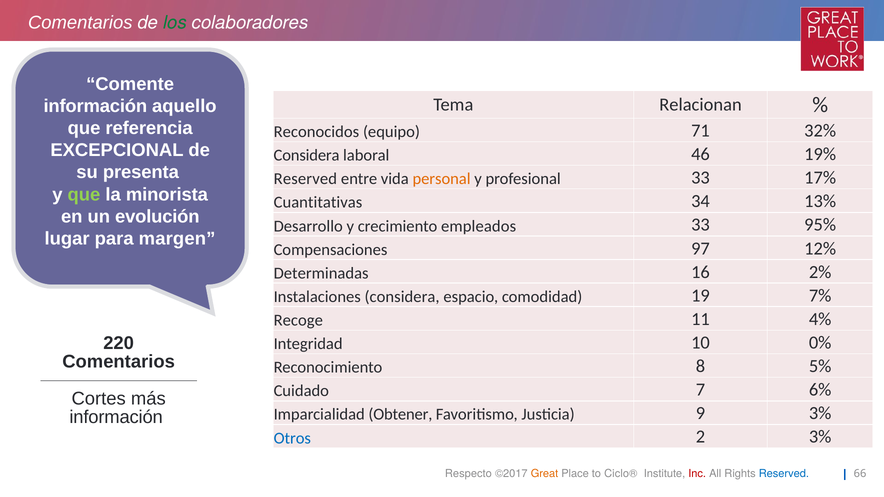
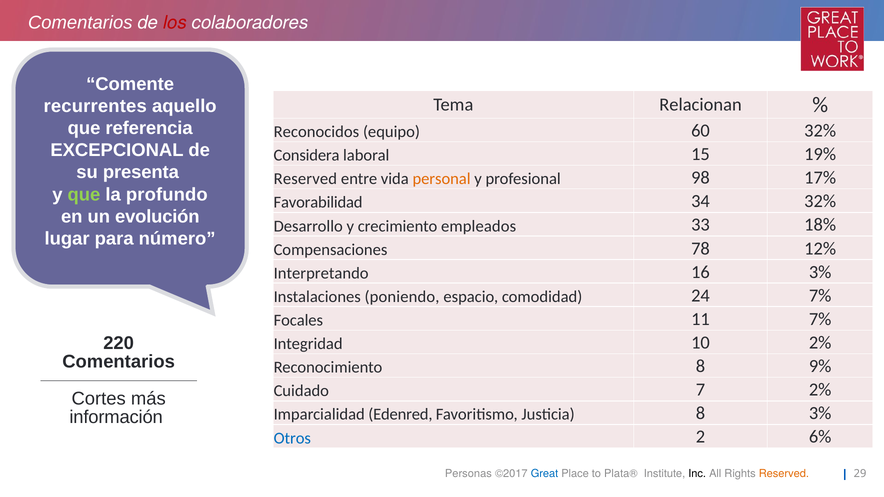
los colour: green -> red
información at (95, 106): información -> recurrentes
71: 71 -> 60
46: 46 -> 15
profesional 33: 33 -> 98
minorista: minorista -> profundo
Cuantitativas: Cuantitativas -> Favorabilidad
34 13%: 13% -> 32%
95%: 95% -> 18%
margen: margen -> número
97: 97 -> 78
Determinadas: Determinadas -> Interpretando
16 2%: 2% -> 3%
Instalaciones considera: considera -> poniendo
19: 19 -> 24
Recoge: Recoge -> Focales
11 4%: 4% -> 7%
10 0%: 0% -> 2%
5%: 5% -> 9%
7 6%: 6% -> 2%
Obtener: Obtener -> Edenred
Justicia 9: 9 -> 8
2 3%: 3% -> 6%
Respecto: Respecto -> Personas
Great colour: orange -> blue
Ciclo®: Ciclo® -> Plata®
Inc colour: red -> black
Reserved at (784, 474) colour: blue -> orange
66: 66 -> 29
